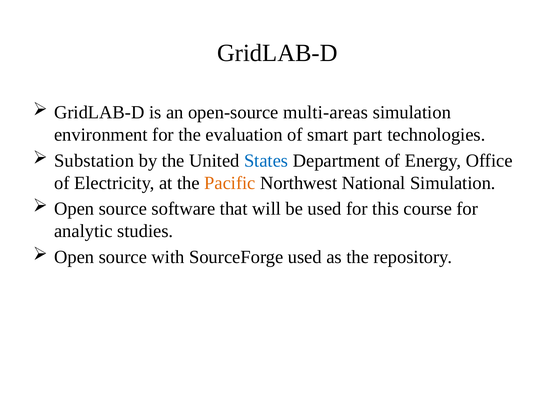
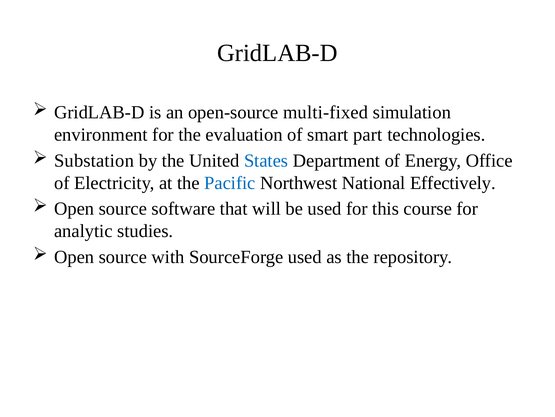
multi-areas: multi-areas -> multi-fixed
Pacific colour: orange -> blue
National Simulation: Simulation -> Effectively
